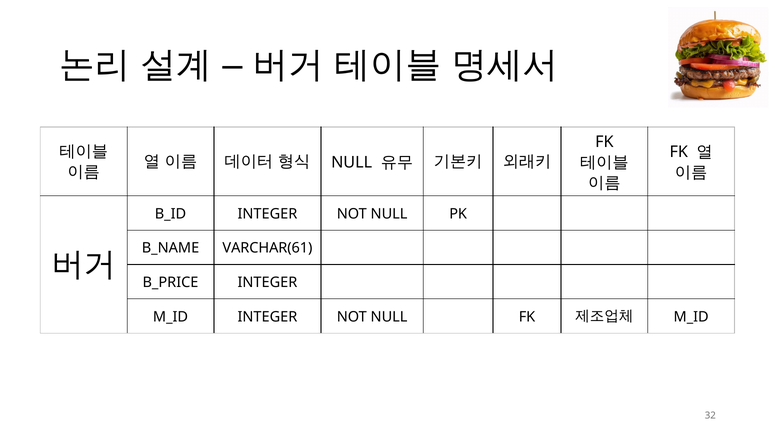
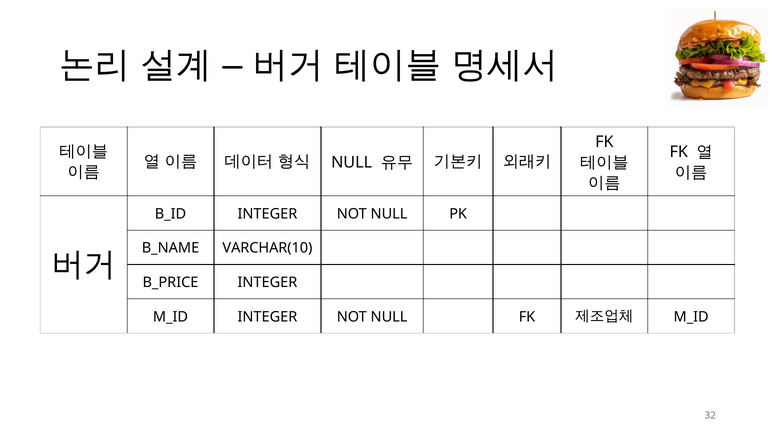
VARCHAR(61: VARCHAR(61 -> VARCHAR(10
